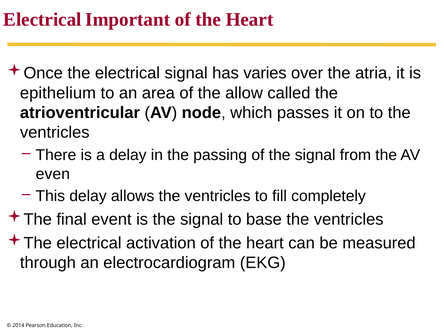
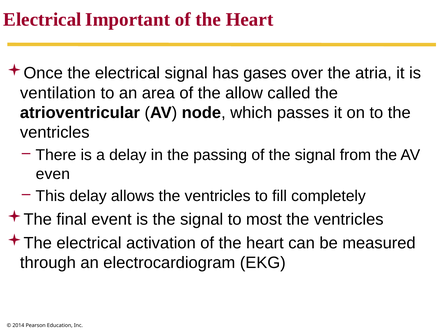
varies: varies -> gases
epithelium: epithelium -> ventilation
base: base -> most
